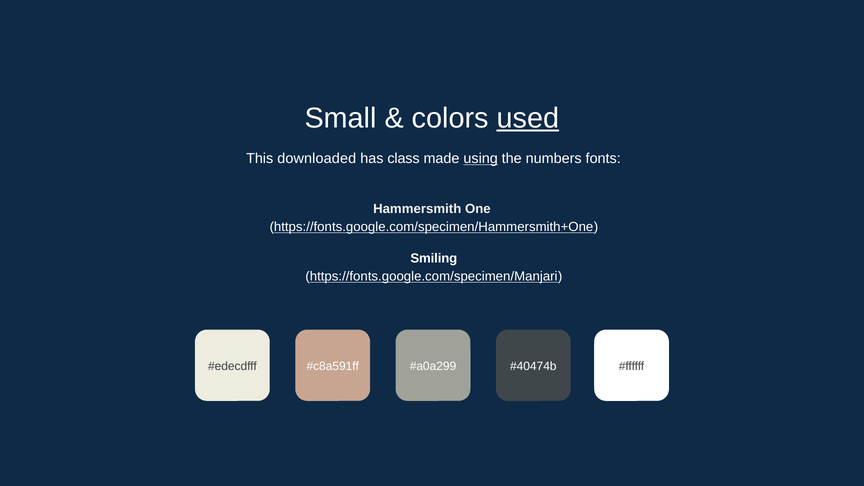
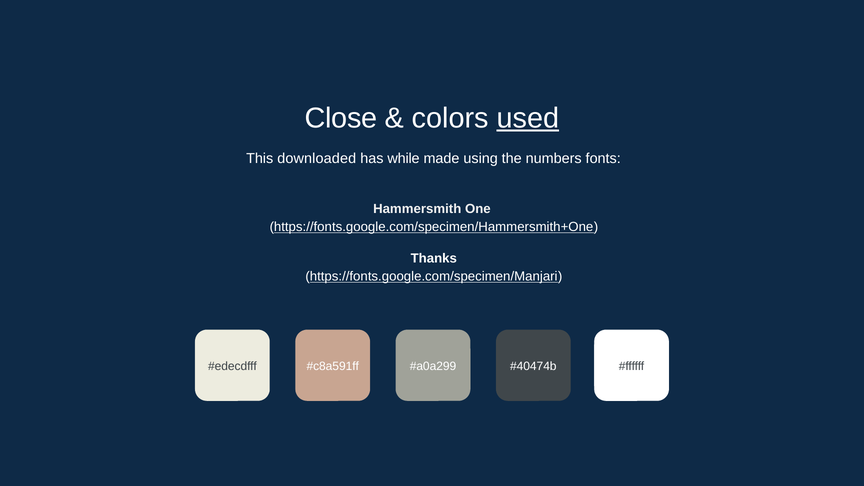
Small: Small -> Close
class: class -> while
using underline: present -> none
Smiling: Smiling -> Thanks
